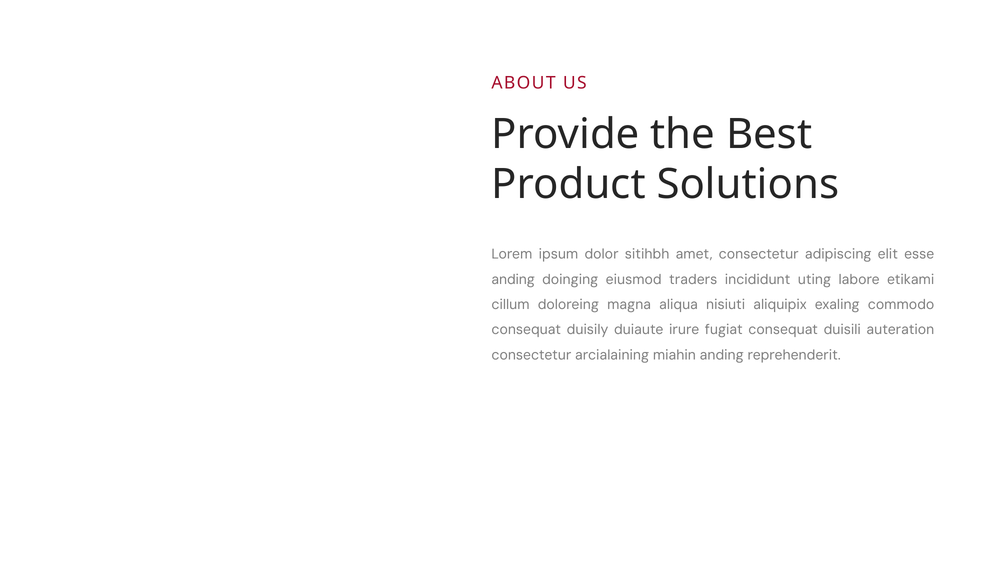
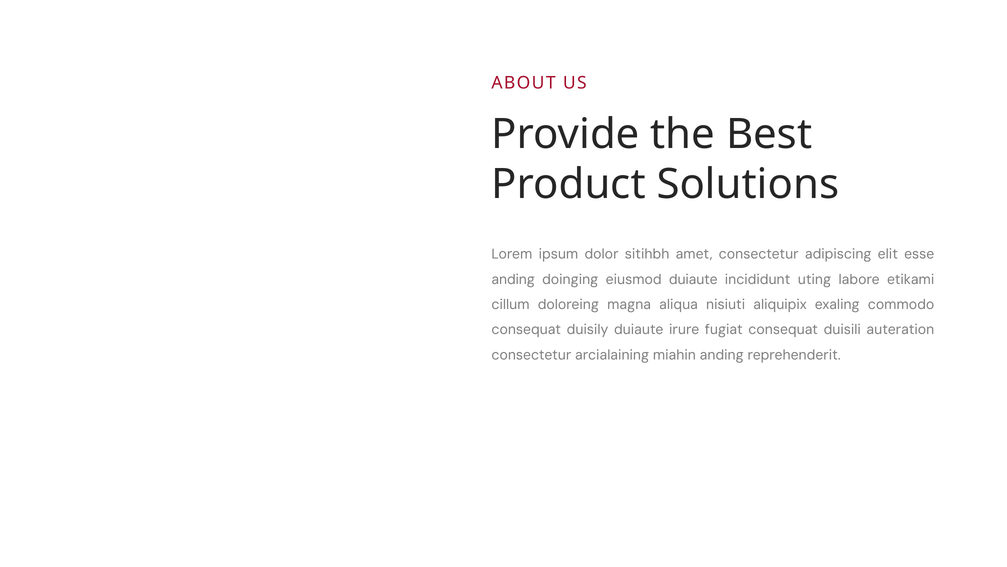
eiusmod traders: traders -> duiaute
